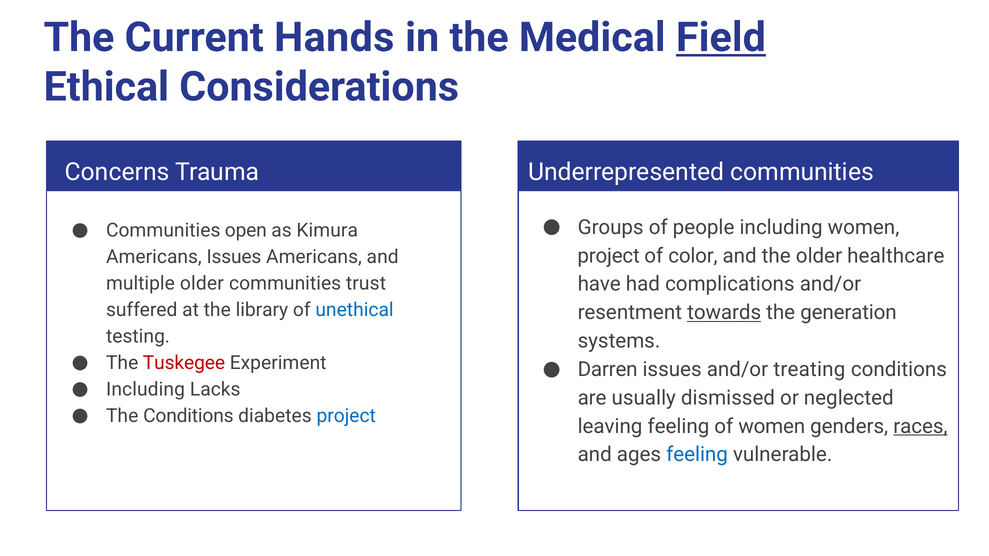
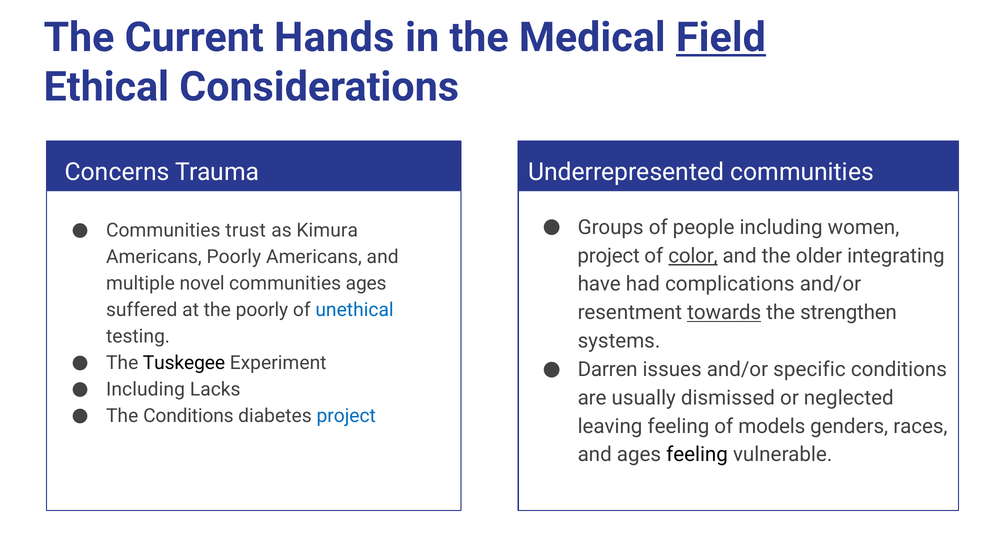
open: open -> trust
color underline: none -> present
healthcare: healthcare -> integrating
Americans Issues: Issues -> Poorly
multiple older: older -> novel
communities trust: trust -> ages
the library: library -> poorly
generation: generation -> strengthen
Tuskegee colour: red -> black
treating: treating -> specific
of women: women -> models
races underline: present -> none
feeling at (697, 455) colour: blue -> black
